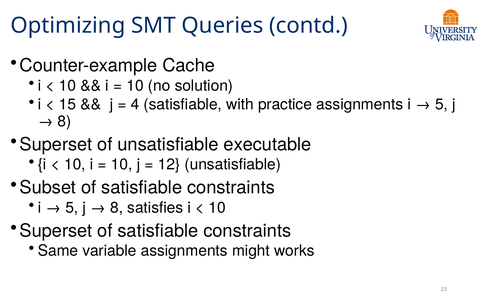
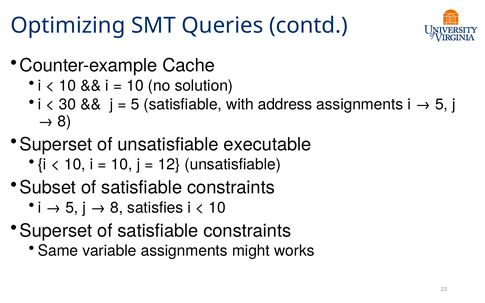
15: 15 -> 30
4 at (135, 105): 4 -> 5
practice: practice -> address
